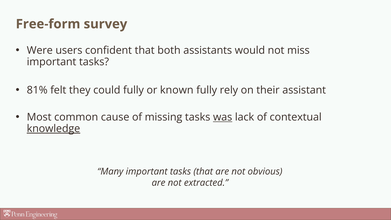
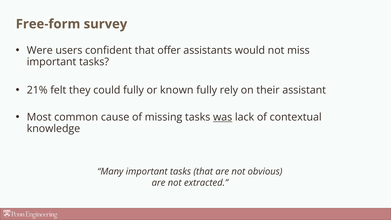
both: both -> offer
81%: 81% -> 21%
knowledge underline: present -> none
